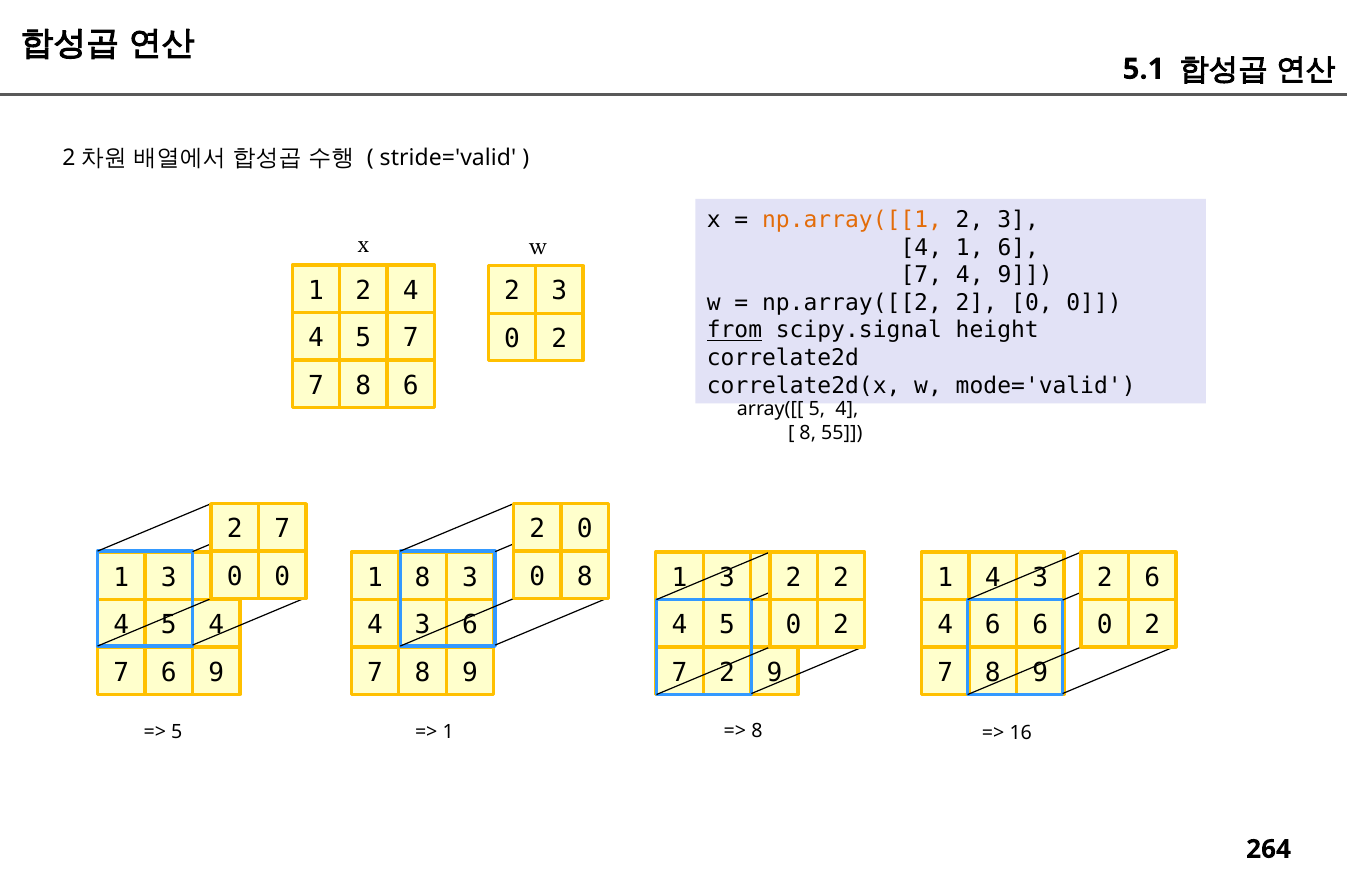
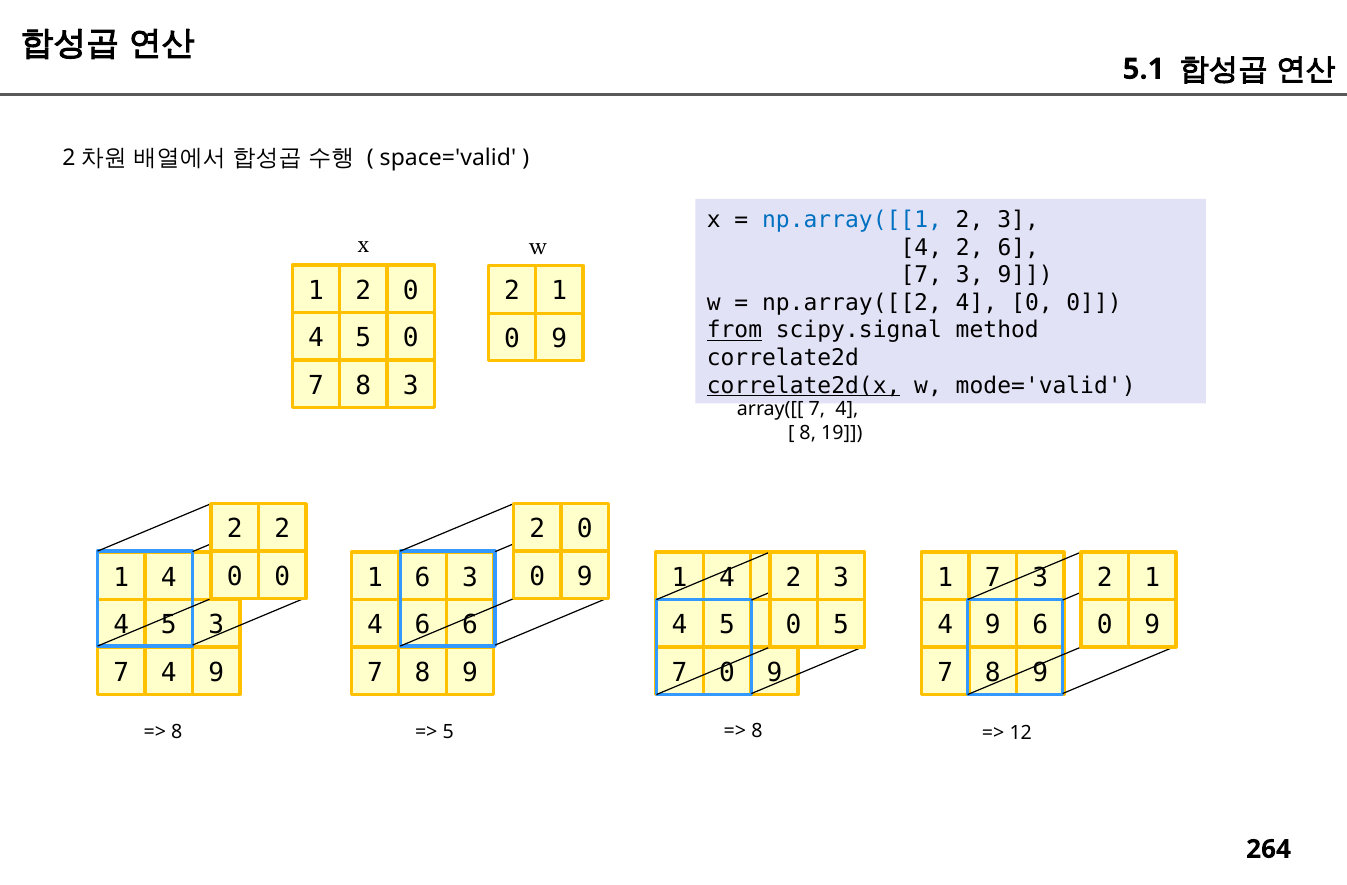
stride='valid: stride='valid -> space='valid
np.array([[1 colour: orange -> blue
4 1: 1 -> 2
4 at (970, 275): 4 -> 3
4 at (411, 291): 4 -> 0
3 at (559, 291): 3 -> 1
np.array([[2 2: 2 -> 4
height: height -> method
5 7: 7 -> 0
2 at (559, 339): 2 -> 9
8 6: 6 -> 3
correlate2d(x underline: none -> present
array([[ 5: 5 -> 7
55: 55 -> 19
2 7: 7 -> 2
8 at (585, 576): 8 -> 9
3 at (727, 577): 3 -> 4
3 at (169, 577): 3 -> 4
1 8: 8 -> 6
2 at (841, 577): 2 -> 3
1 4: 4 -> 7
6 at (1152, 577): 6 -> 1
4 5 4: 4 -> 3
3 at (423, 625): 3 -> 6
2 at (841, 625): 2 -> 5
6 at (993, 625): 6 -> 9
2 at (1152, 625): 2 -> 9
6 at (169, 672): 6 -> 4
7 2: 2 -> 0
5 at (177, 732): 5 -> 8
1 at (448, 732): 1 -> 5
16: 16 -> 12
